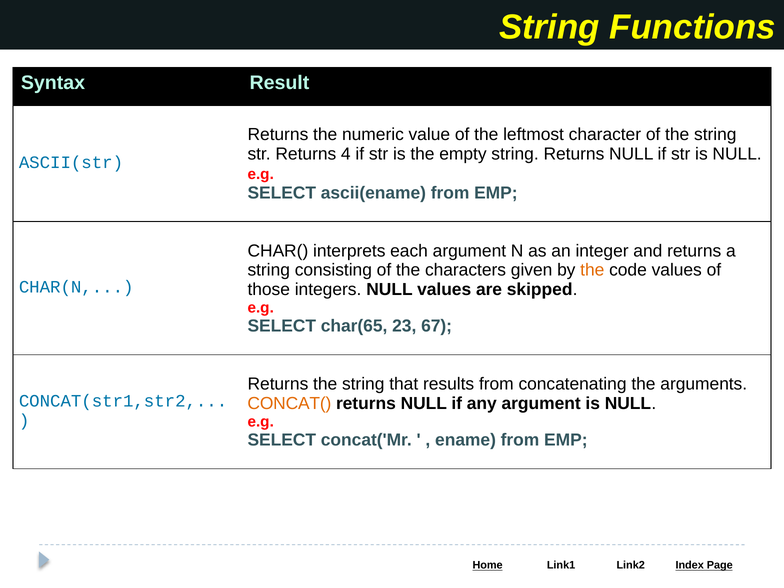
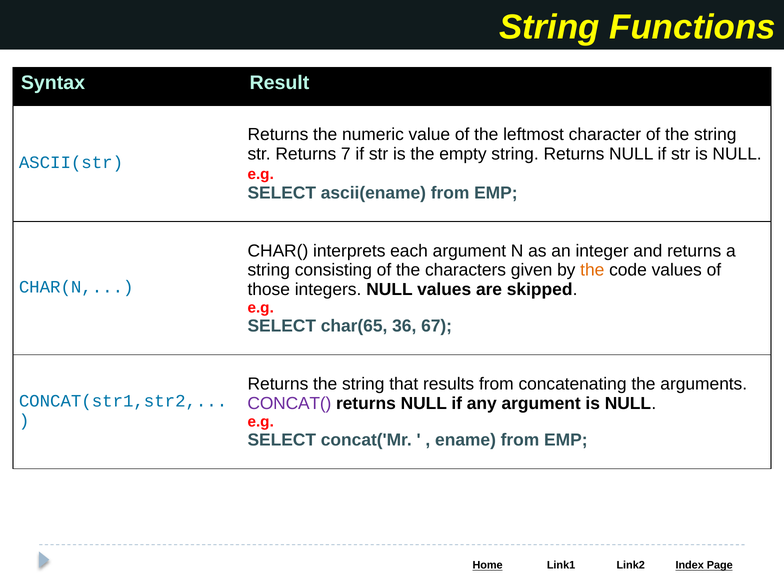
4: 4 -> 7
23: 23 -> 36
CONCAT( colour: orange -> purple
